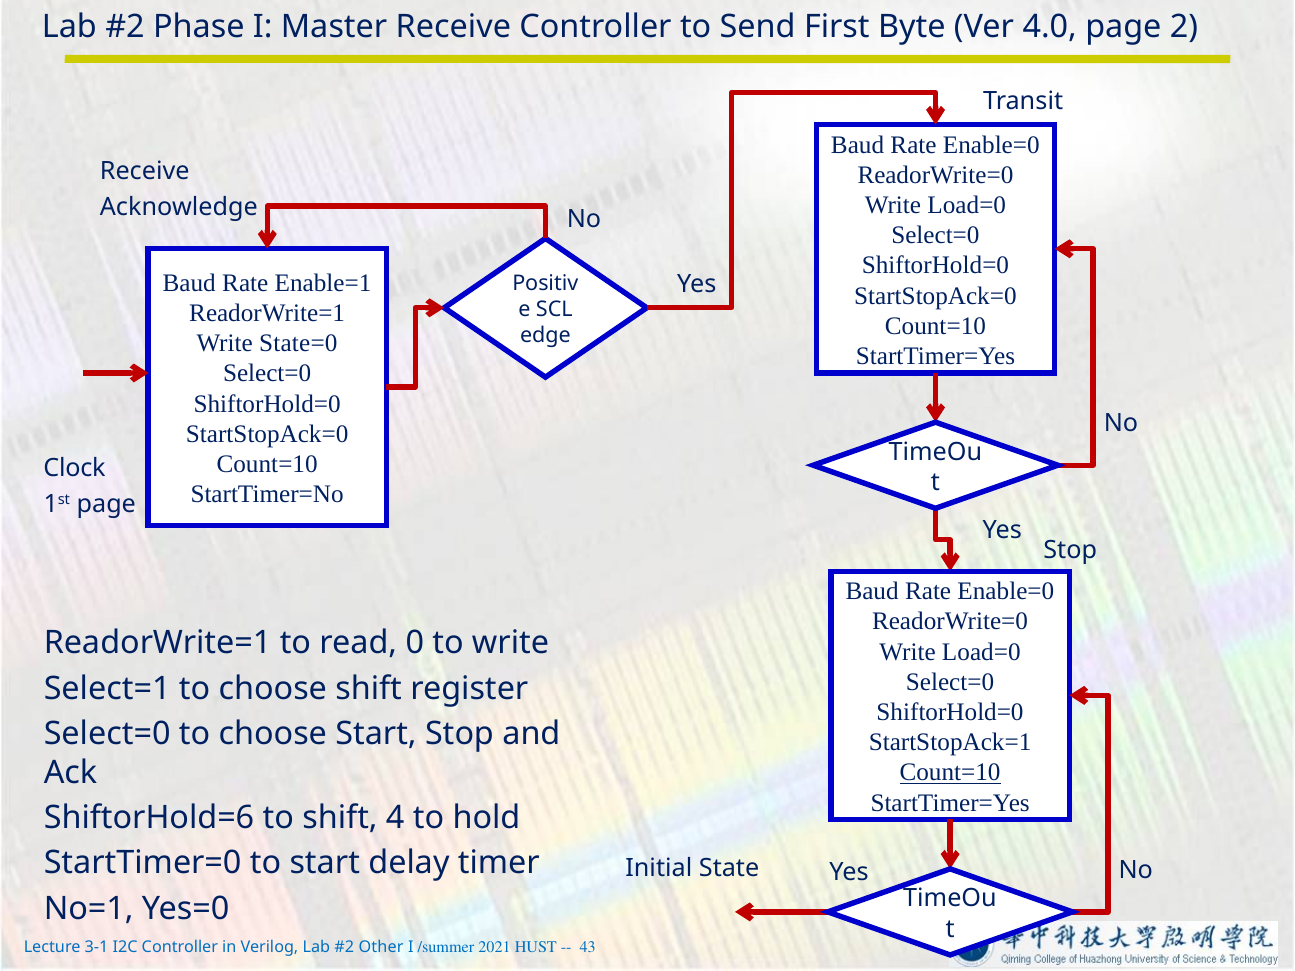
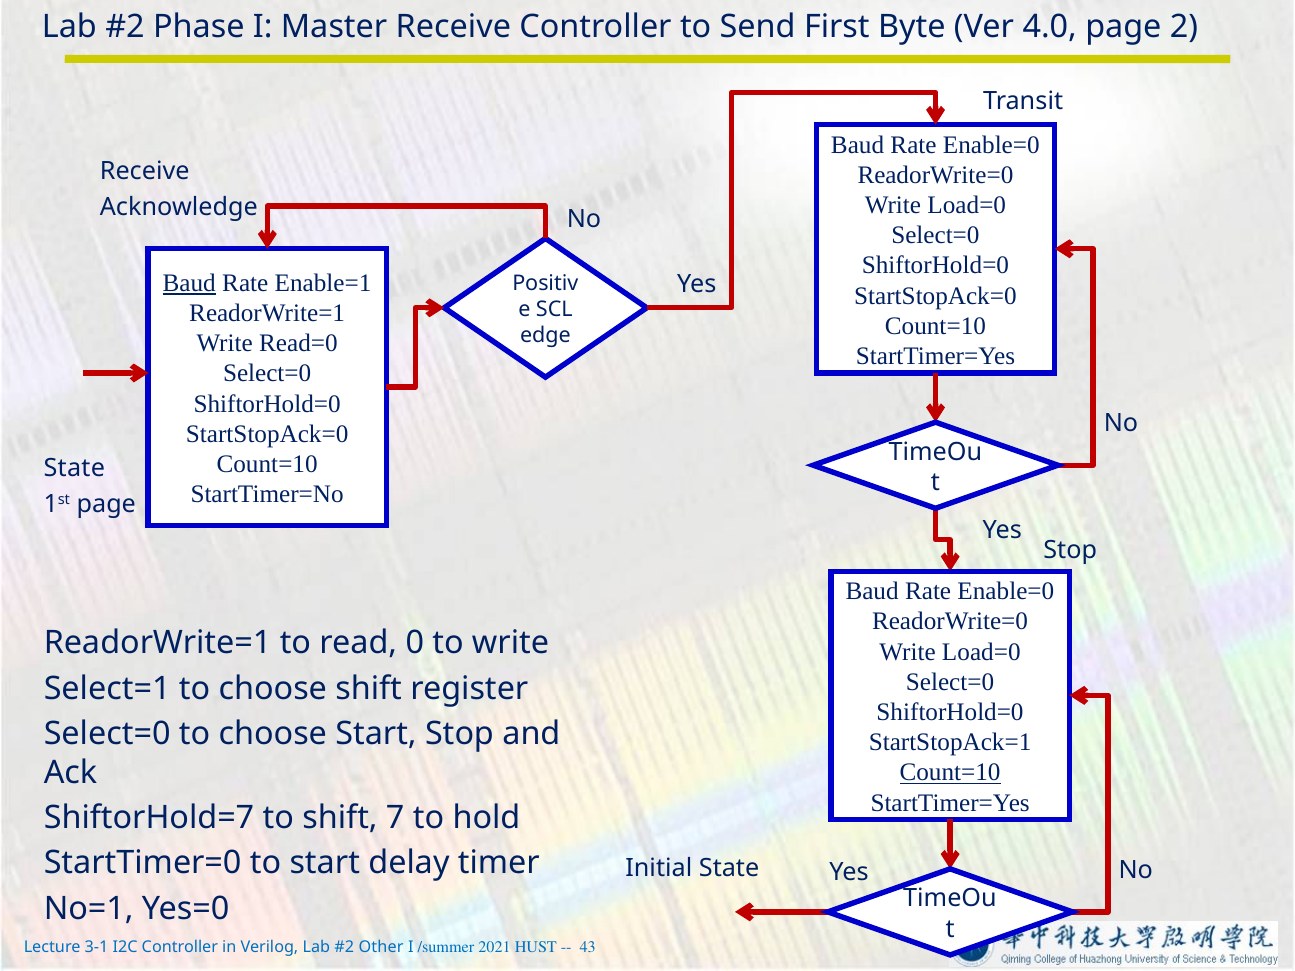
Baud at (189, 283) underline: none -> present
State=0: State=0 -> Read=0
Clock at (75, 469): Clock -> State
ShiftorHold=6: ShiftorHold=6 -> ShiftorHold=7
4: 4 -> 7
